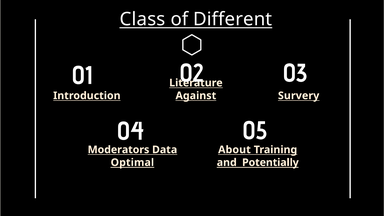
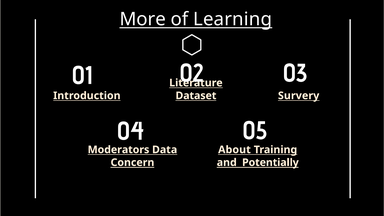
Class: Class -> More
Different: Different -> Learning
Against: Against -> Dataset
Optimal: Optimal -> Concern
